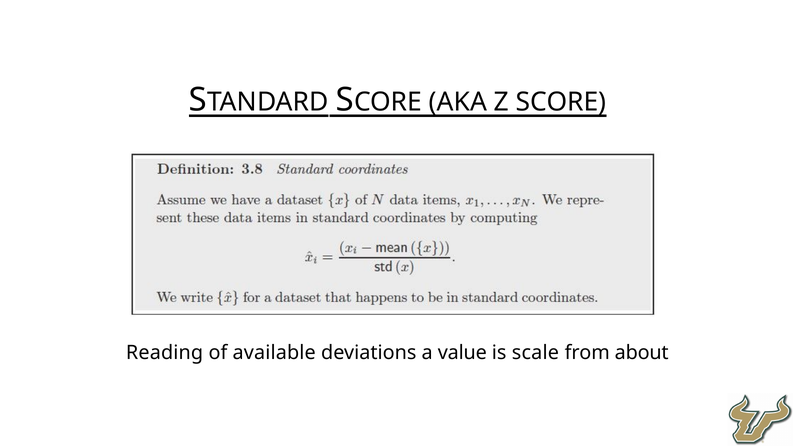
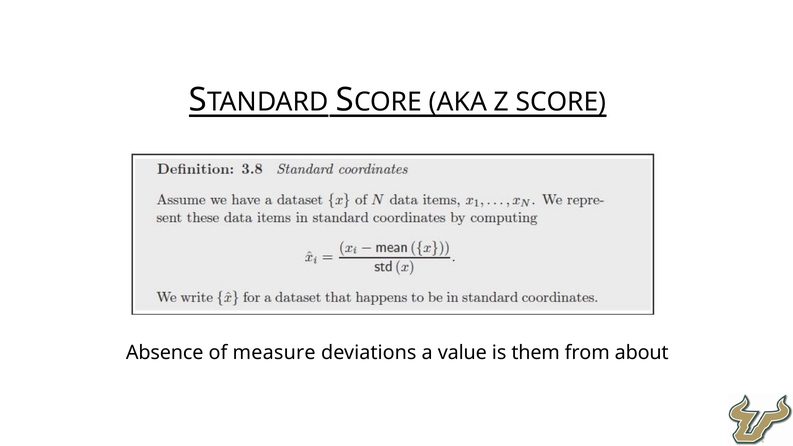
Reading: Reading -> Absence
available: available -> measure
scale: scale -> them
